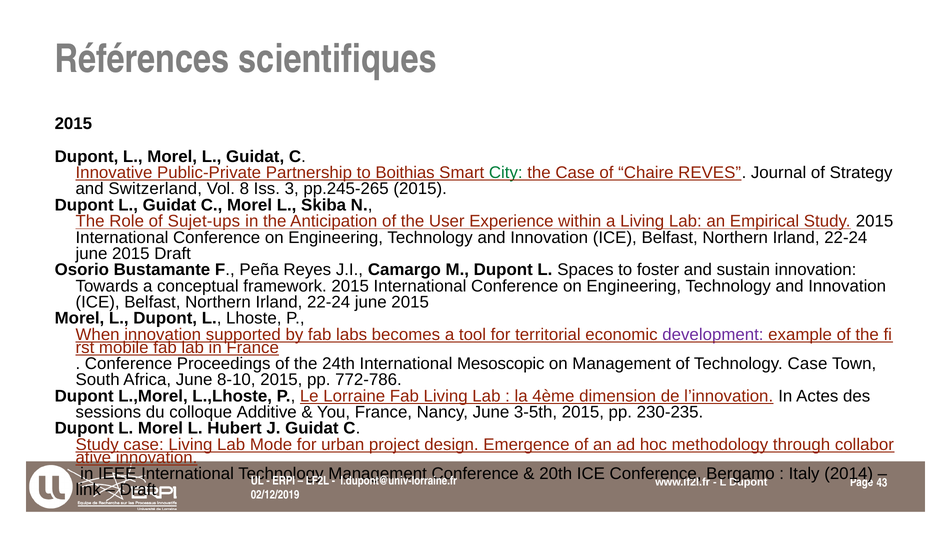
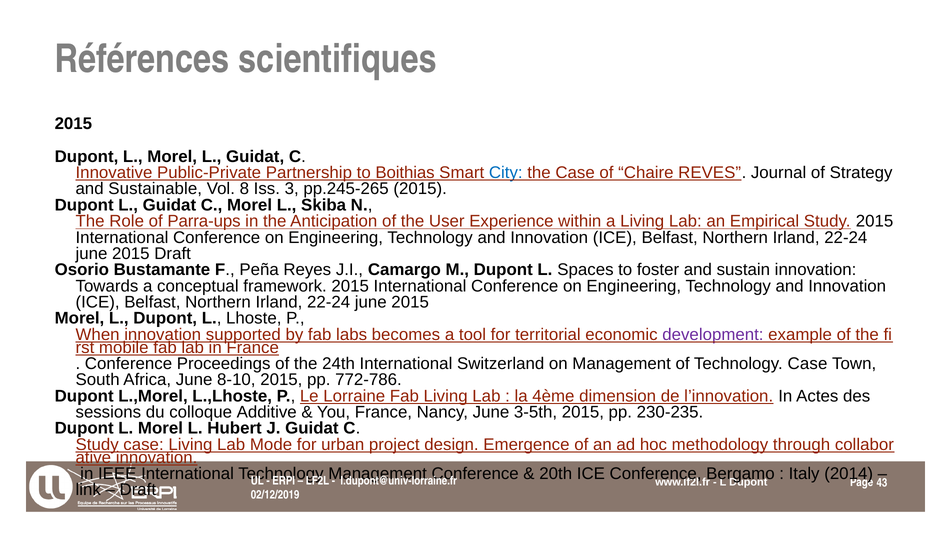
City colour: green -> blue
Switzerland: Switzerland -> Sustainable
Sujet-ups: Sujet-ups -> Parra-ups
Mesoscopic: Mesoscopic -> Switzerland
